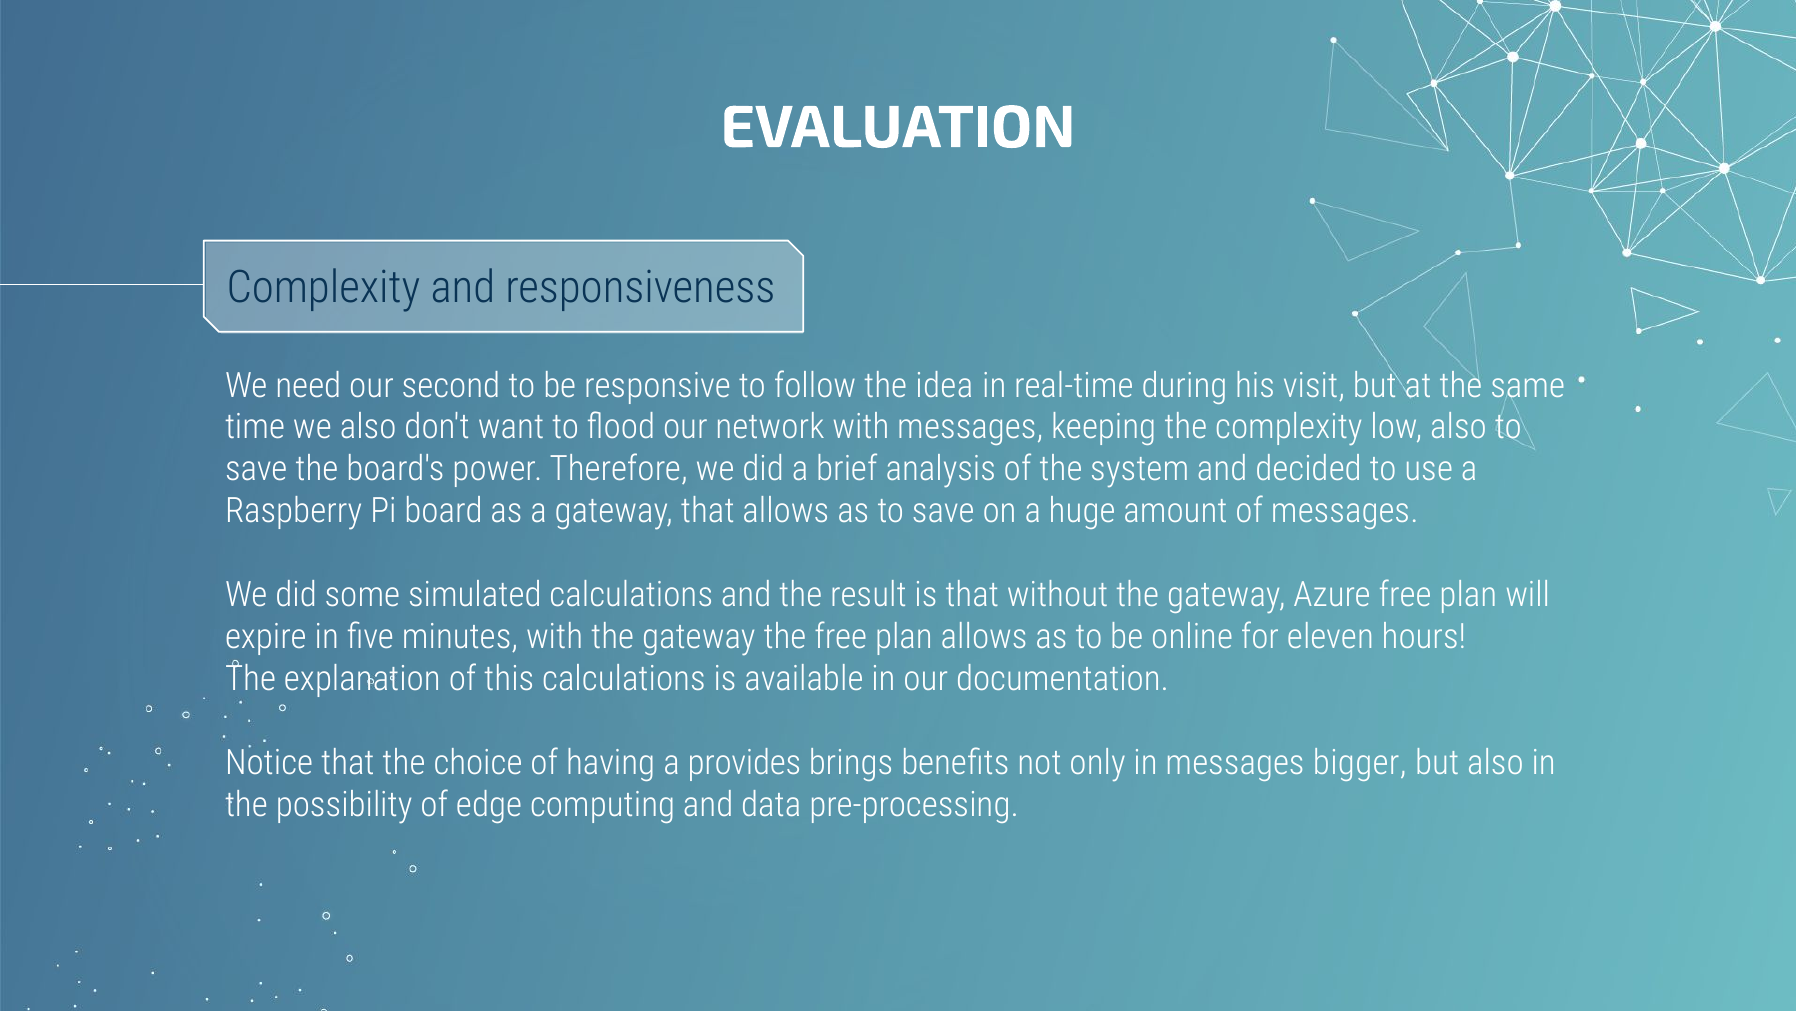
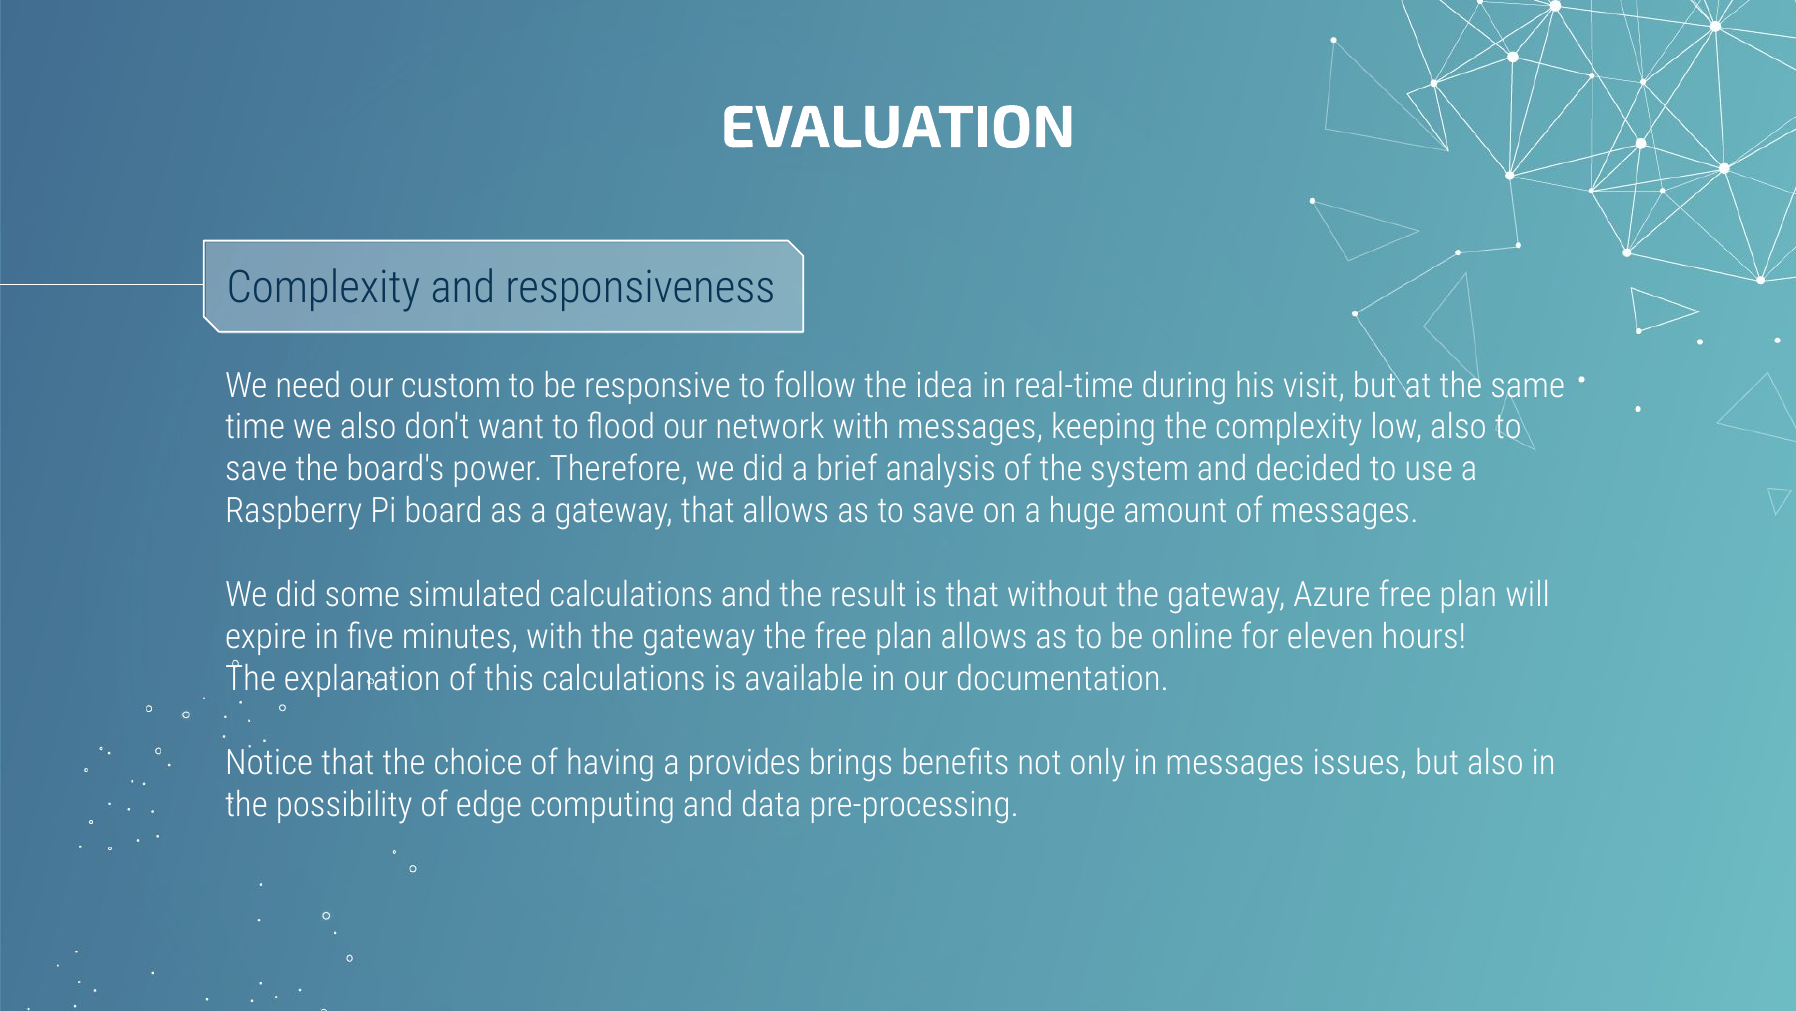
second: second -> custom
bigger: bigger -> issues
